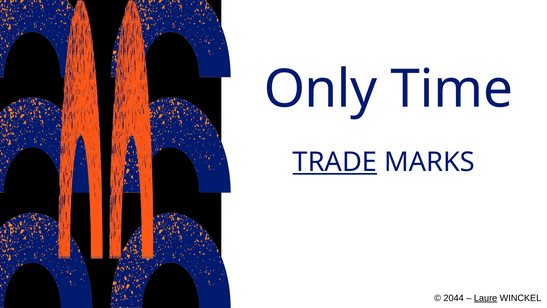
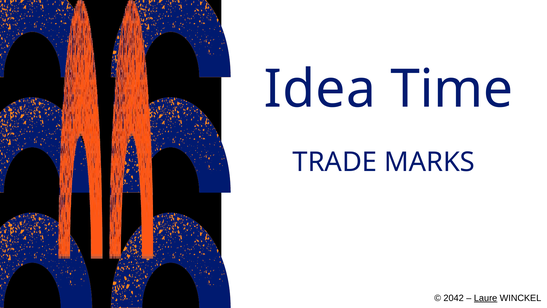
Only: Only -> Idea
TRADE underline: present -> none
2044: 2044 -> 2042
